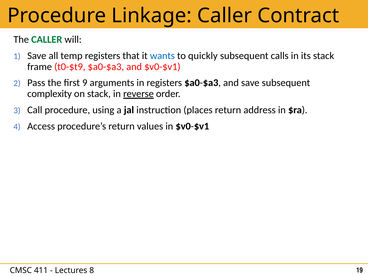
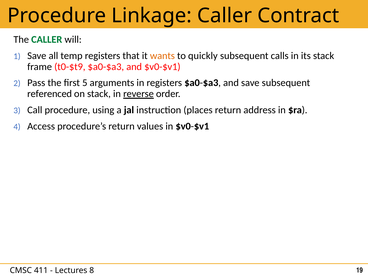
wants colour: blue -> orange
9: 9 -> 5
complexity: complexity -> referenced
